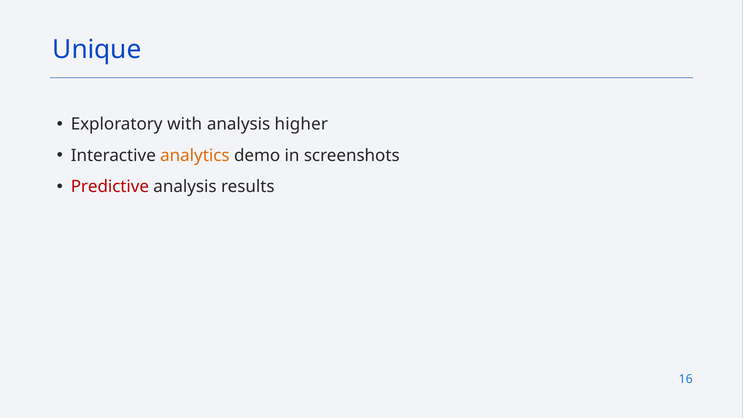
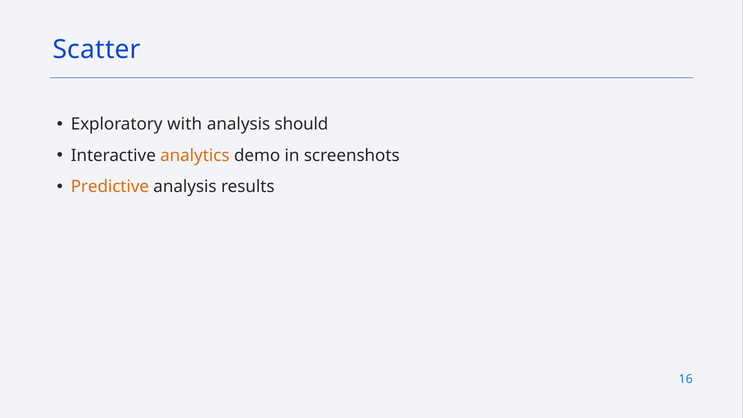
Unique: Unique -> Scatter
higher: higher -> should
Predictive colour: red -> orange
